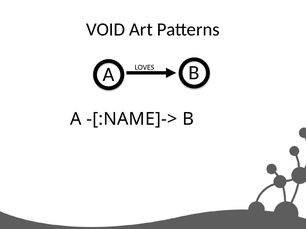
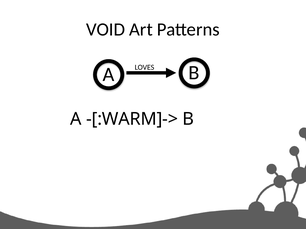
-[:NAME]->: -[:NAME]-> -> -[:WARM]->
